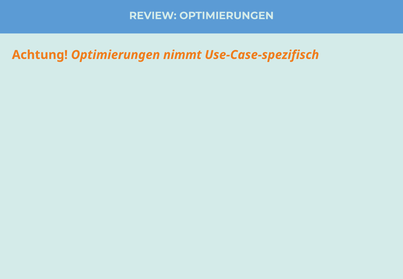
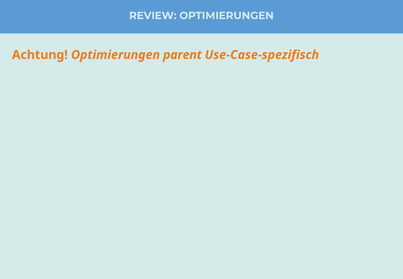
nimmt: nimmt -> parent
